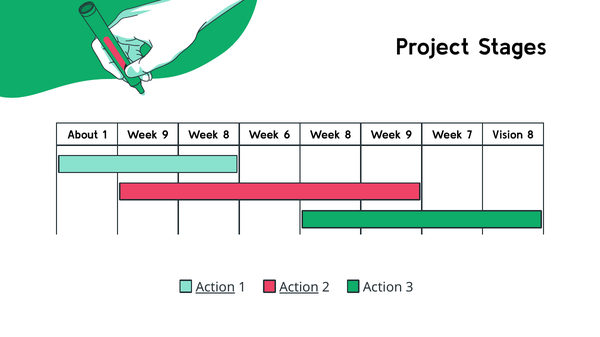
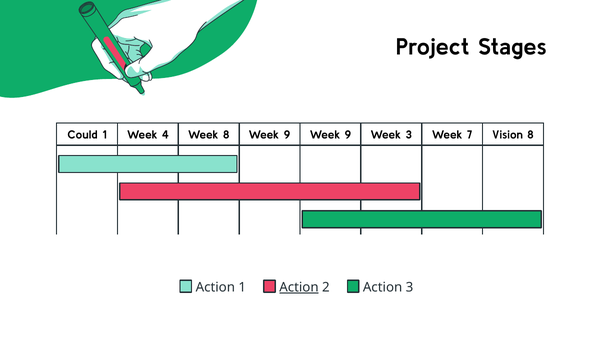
About: About -> Could
1 Week 9: 9 -> 4
8 Week 6: 6 -> 9
8 at (348, 135): 8 -> 9
9 at (409, 135): 9 -> 3
Action at (215, 288) underline: present -> none
